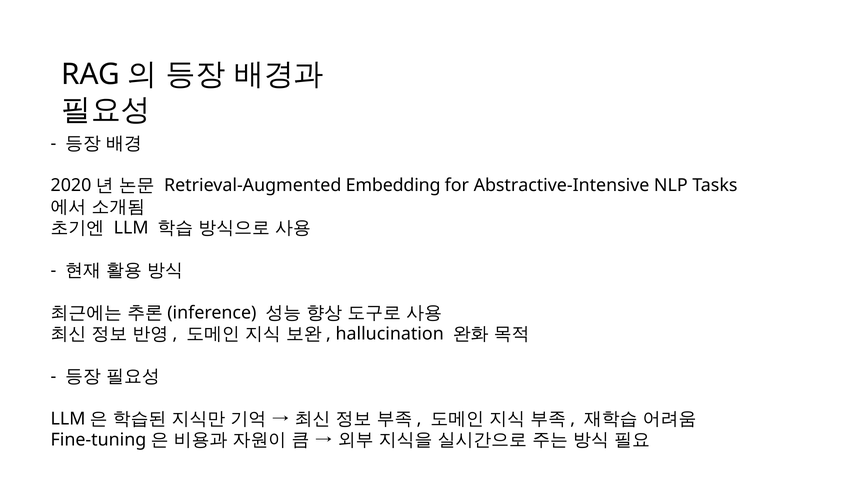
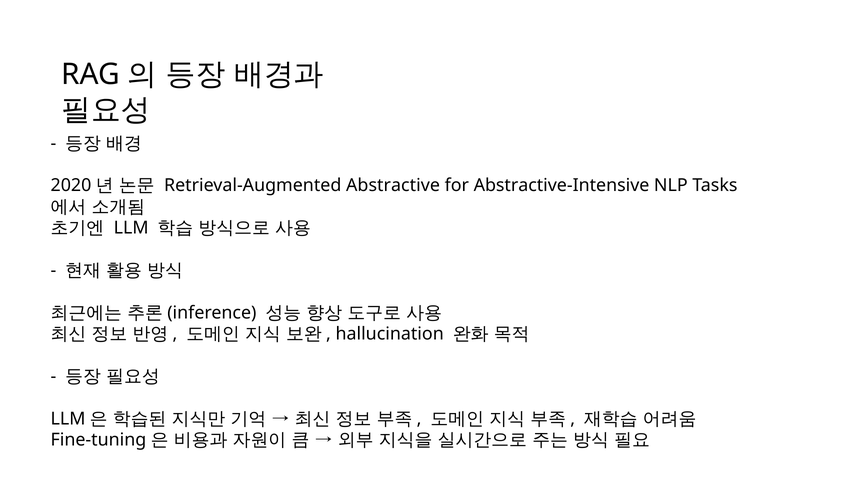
Embedding: Embedding -> Abstractive
